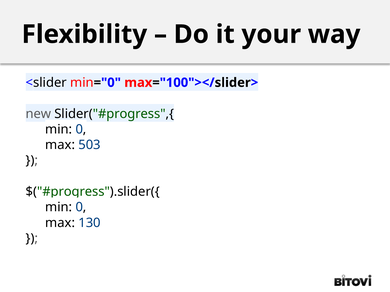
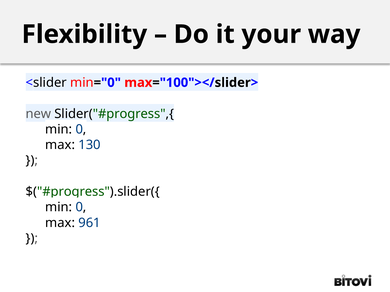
503: 503 -> 130
130: 130 -> 961
